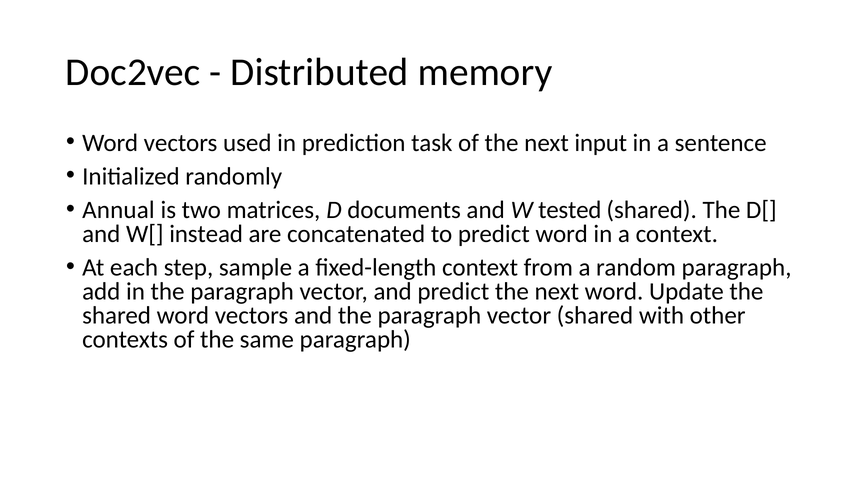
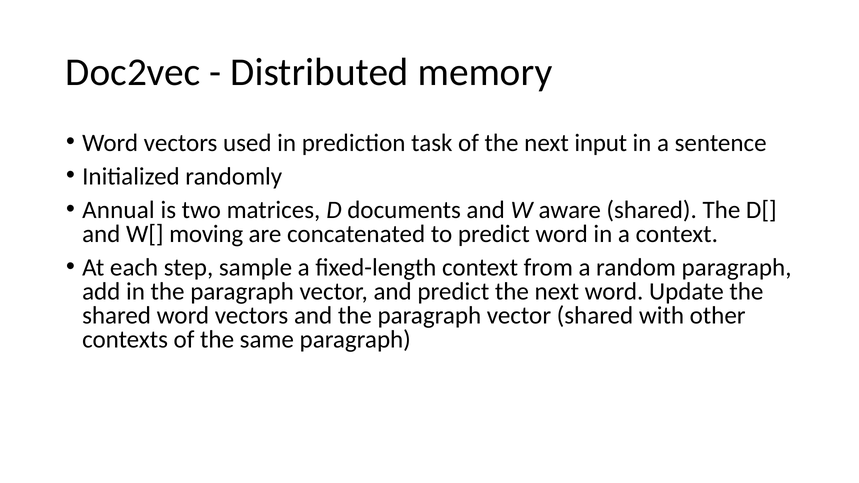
tested: tested -> aware
instead: instead -> moving
